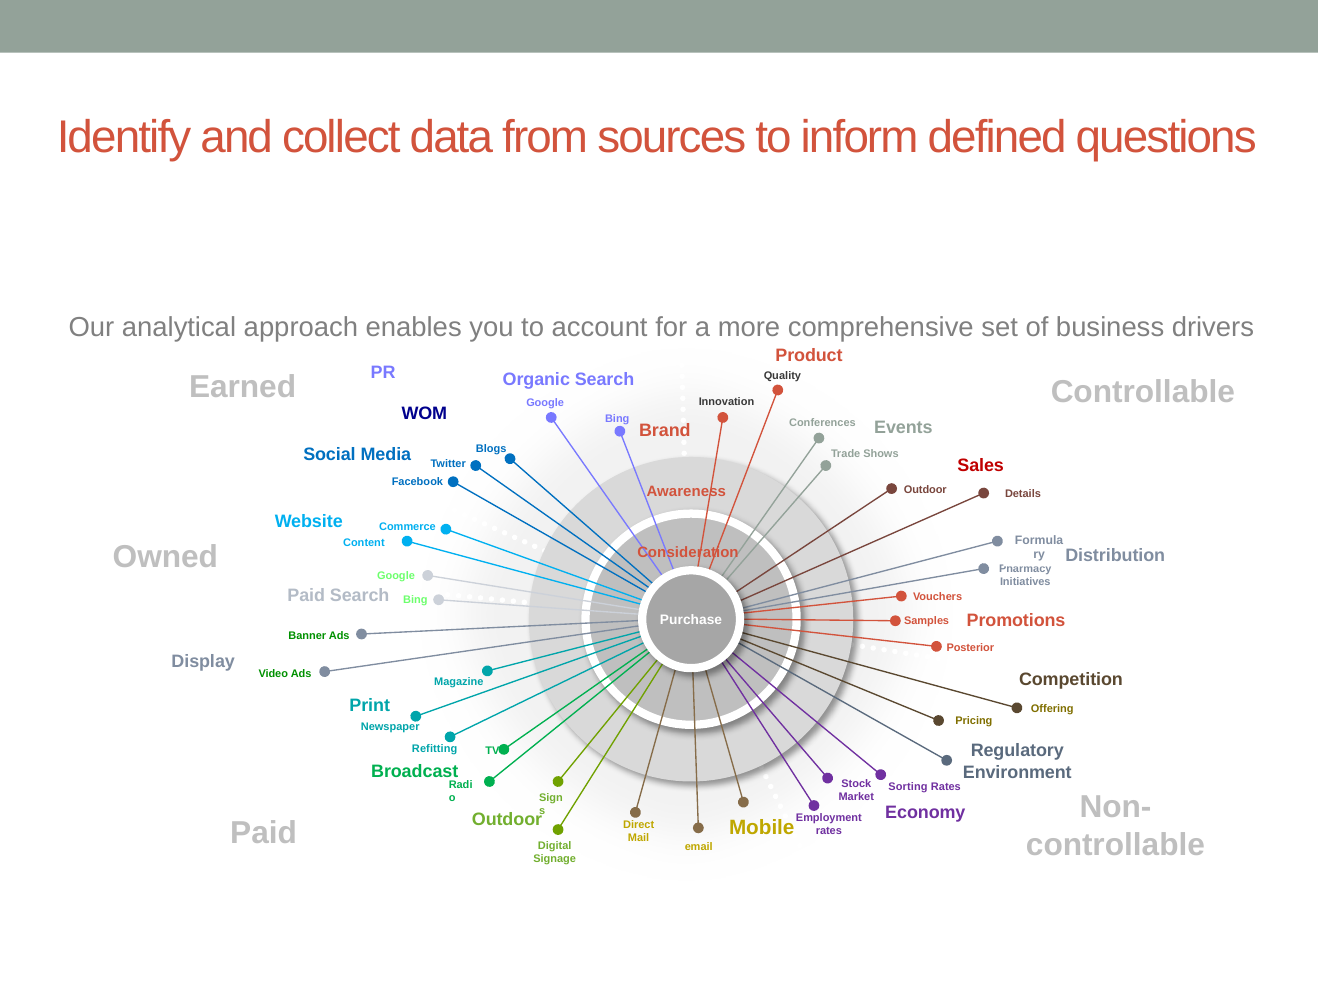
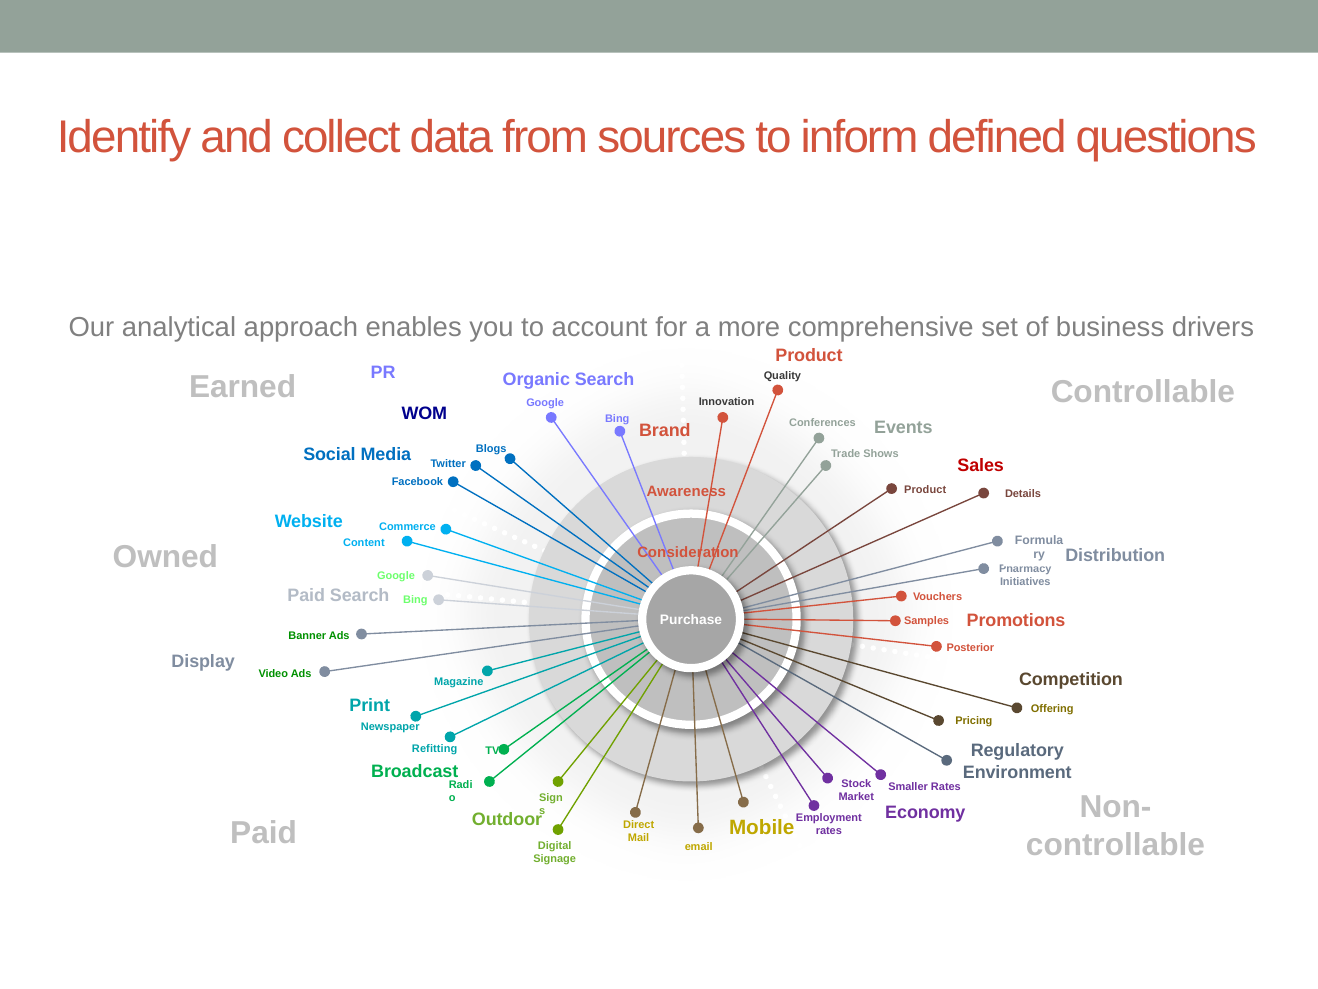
Outdoor at (925, 489): Outdoor -> Product
Sorting: Sorting -> Smaller
